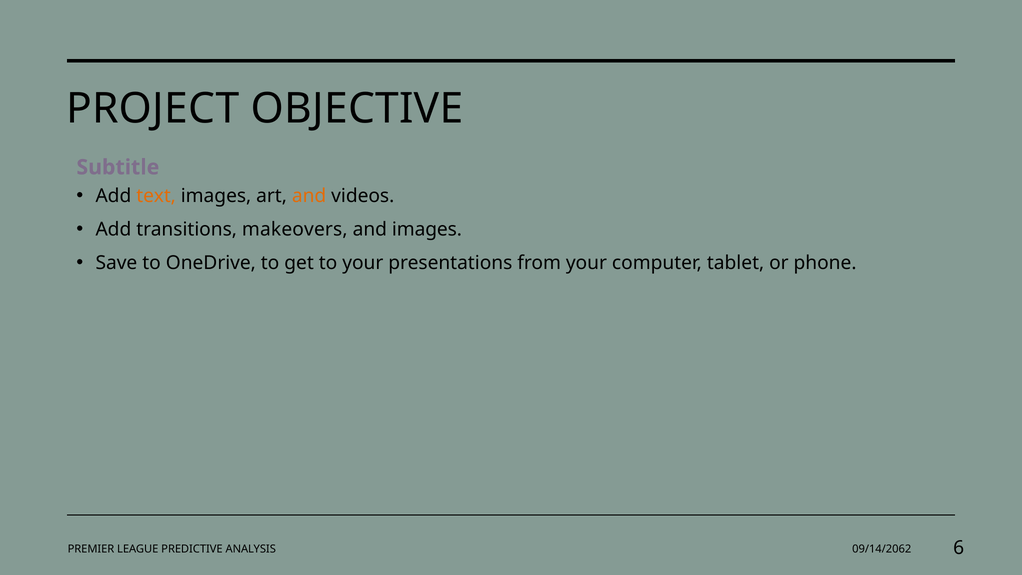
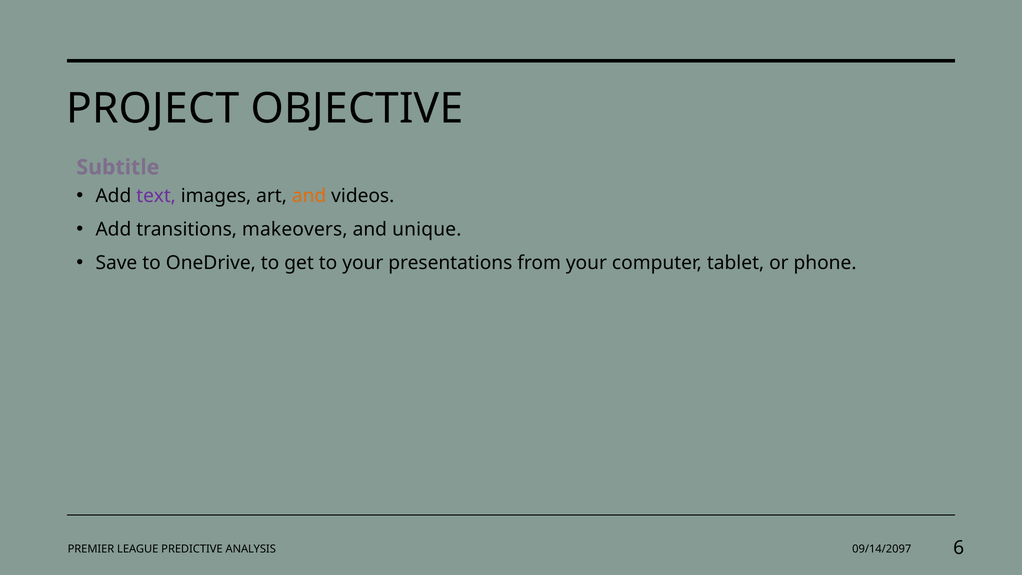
text colour: orange -> purple
and images: images -> unique
09/14/2062: 09/14/2062 -> 09/14/2097
